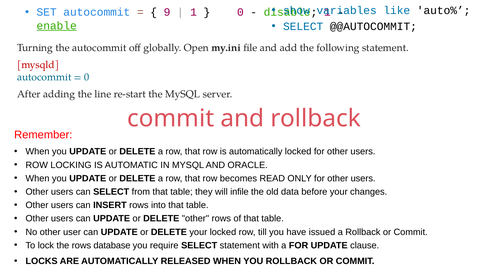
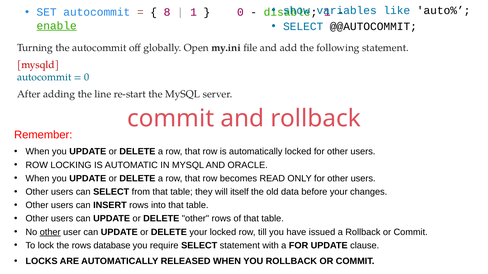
9: 9 -> 8
infile: infile -> itself
other at (50, 232) underline: none -> present
